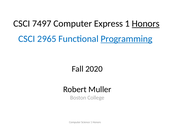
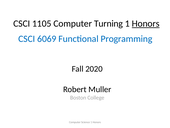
7497: 7497 -> 1105
Express: Express -> Turning
2965: 2965 -> 6069
Programming underline: present -> none
